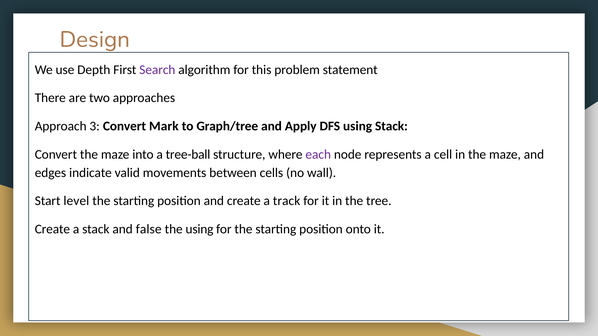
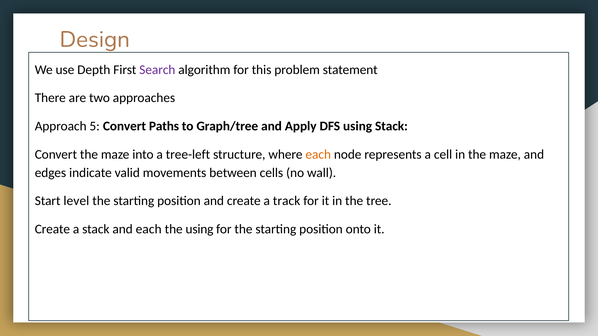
3: 3 -> 5
Mark: Mark -> Paths
tree-ball: tree-ball -> tree-left
each at (318, 155) colour: purple -> orange
and false: false -> each
